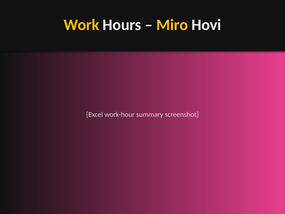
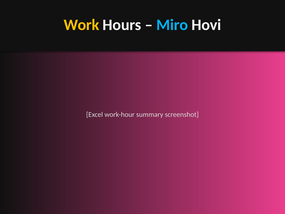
Miro colour: yellow -> light blue
